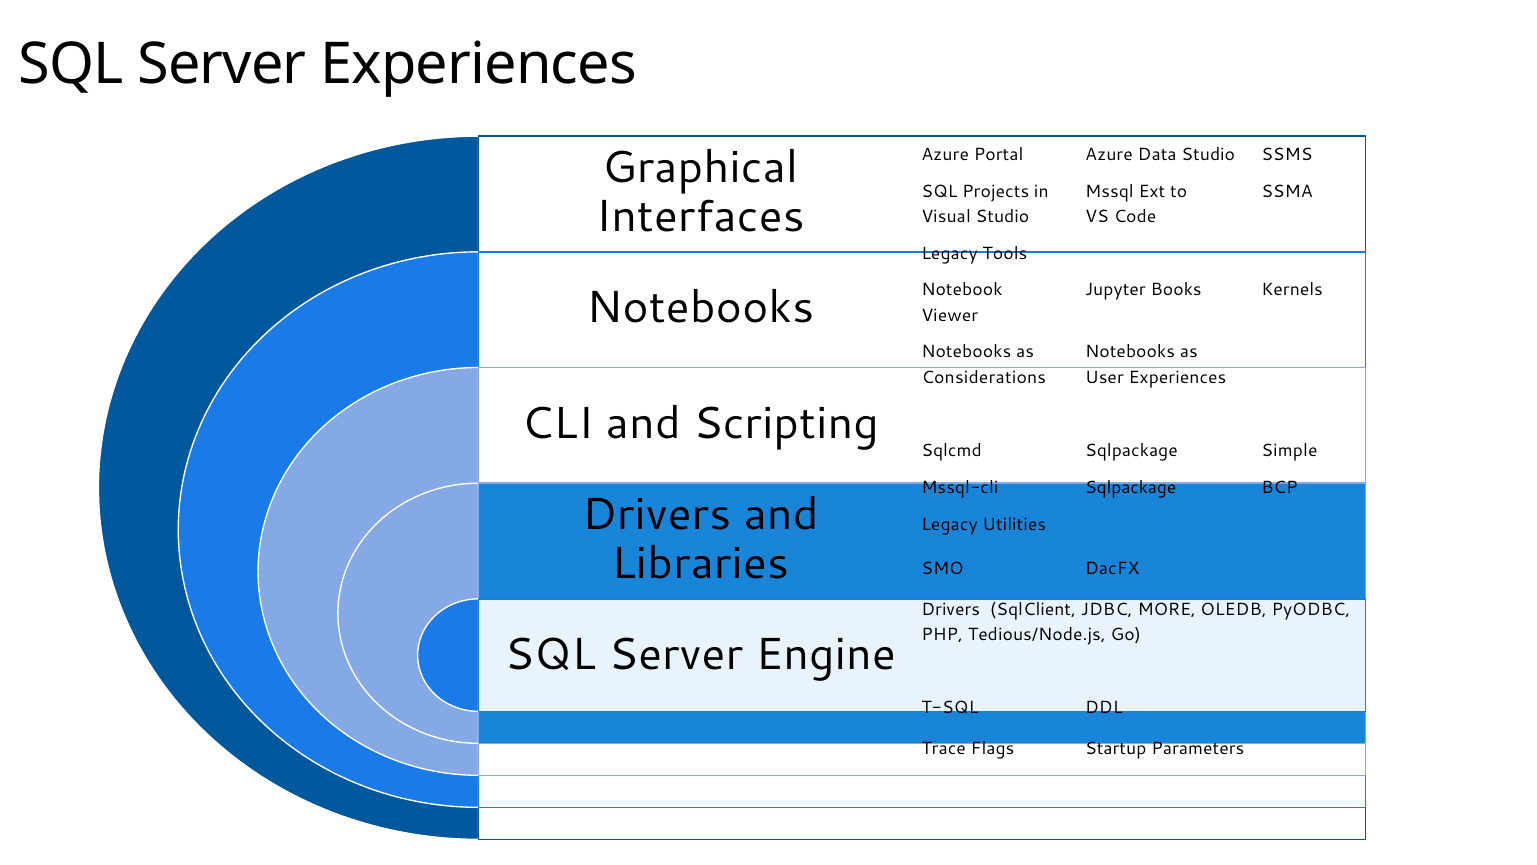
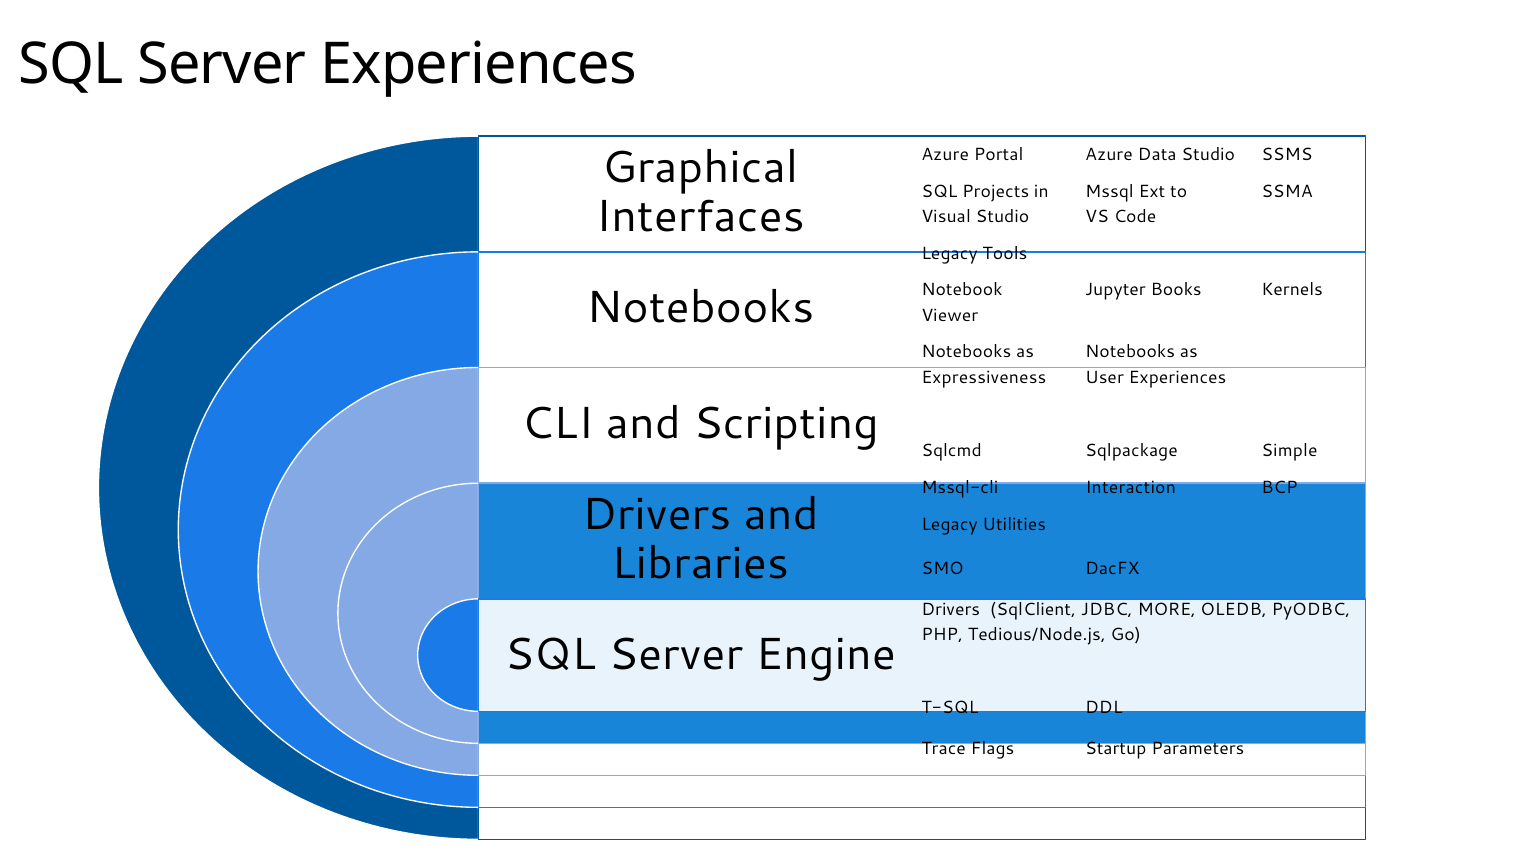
Considerations: Considerations -> Expressiveness
Mssql-cli Sqlpackage: Sqlpackage -> Interaction
